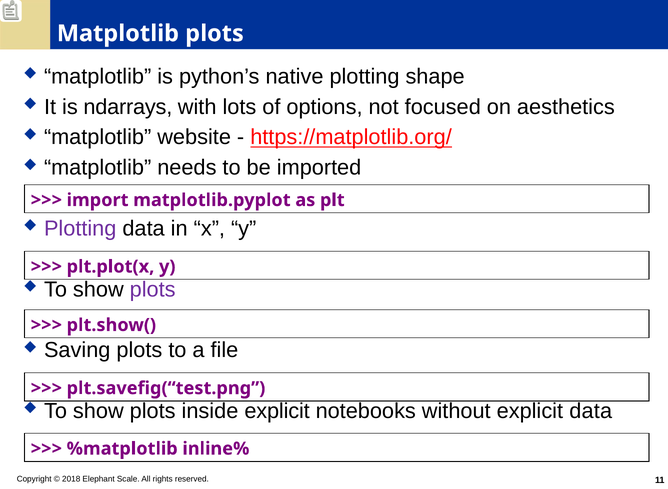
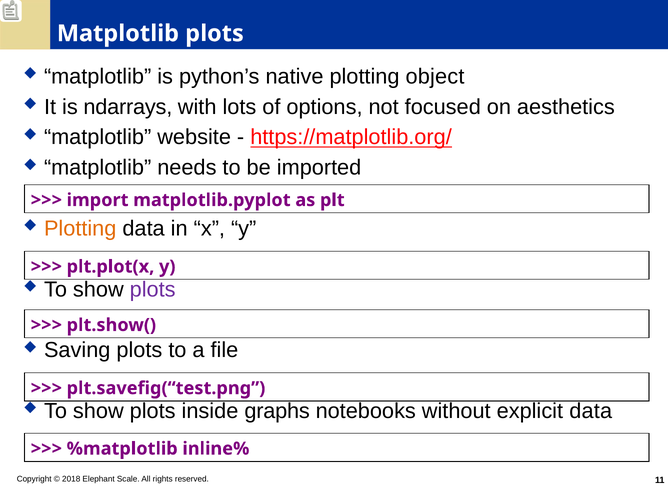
shape: shape -> object
Plotting at (80, 228) colour: purple -> orange
inside explicit: explicit -> graphs
